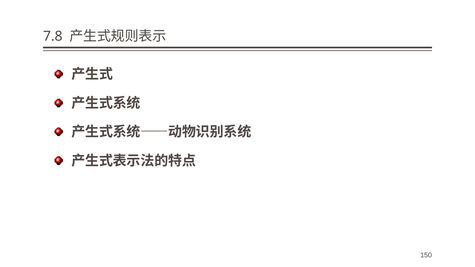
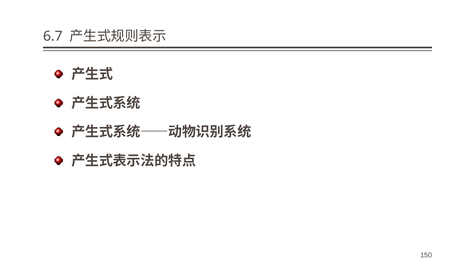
7.8: 7.8 -> 6.7
